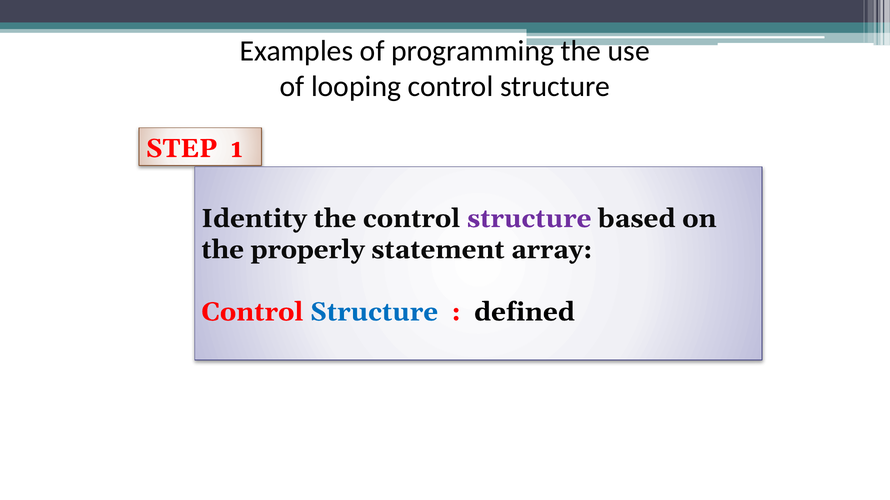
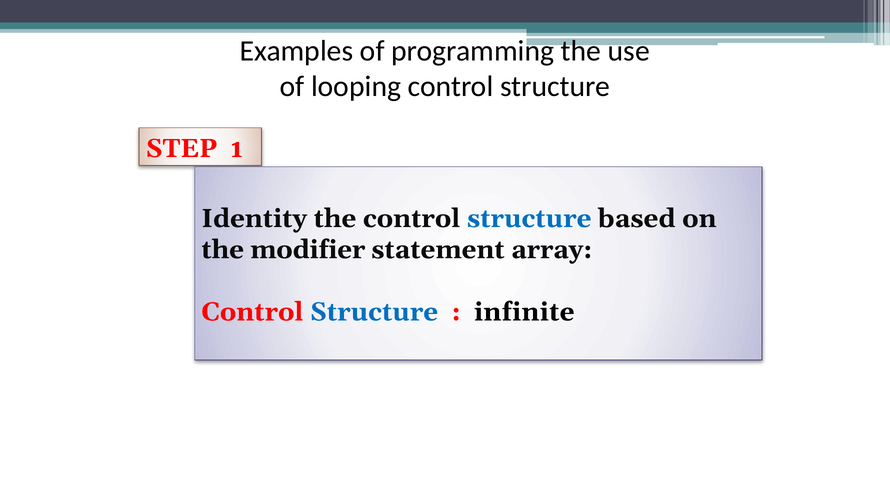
structure at (529, 219) colour: purple -> blue
properly: properly -> modifier
defined: defined -> infinite
